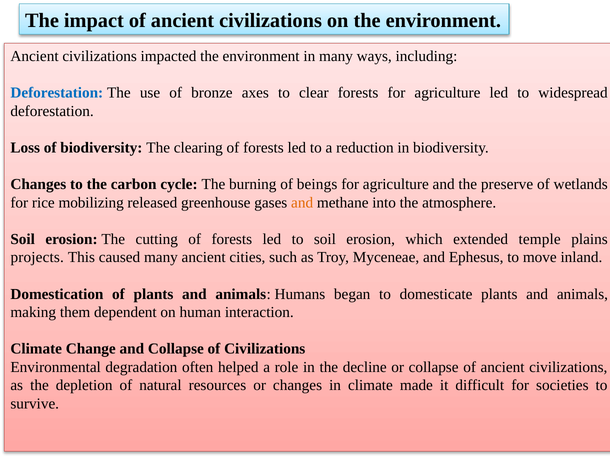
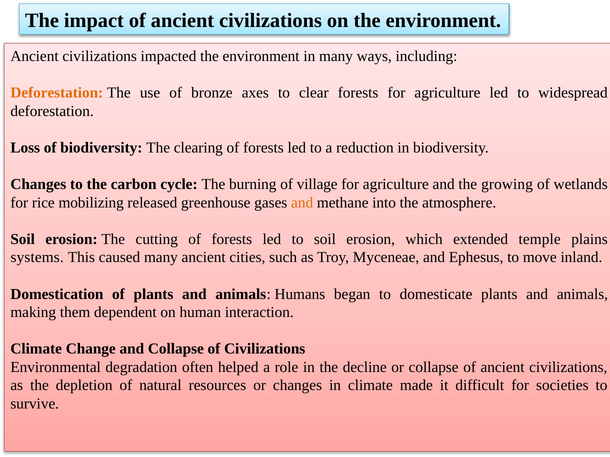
Deforestation at (57, 93) colour: blue -> orange
beings: beings -> village
preserve: preserve -> growing
projects: projects -> systems
